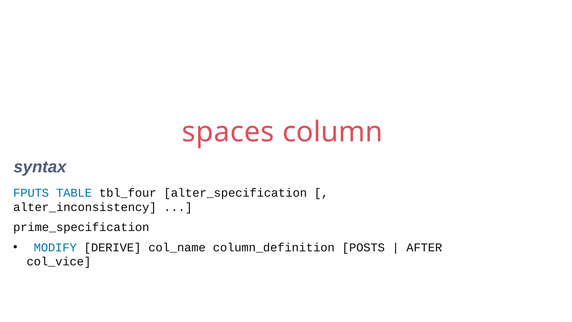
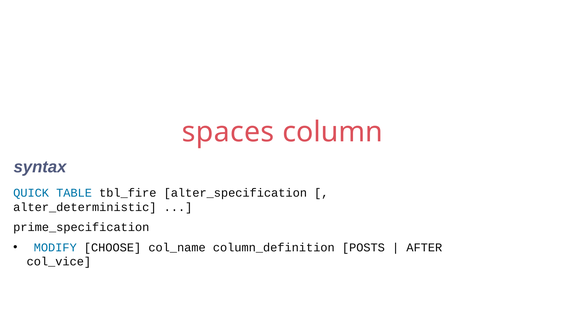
FPUTS: FPUTS -> QUICK
tbl_four: tbl_four -> tbl_fire
alter_inconsistency: alter_inconsistency -> alter_deterministic
DERIVE: DERIVE -> CHOOSE
